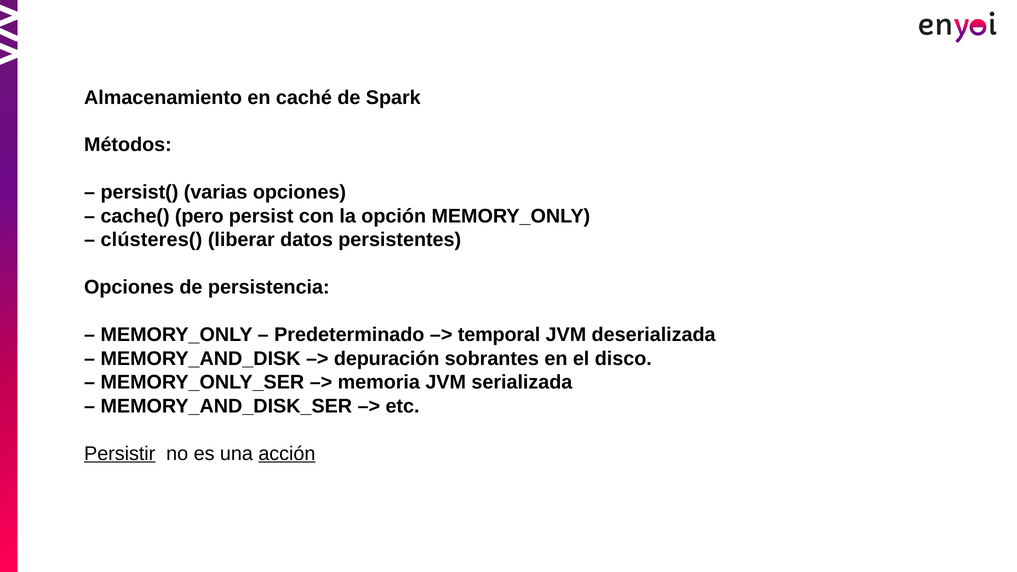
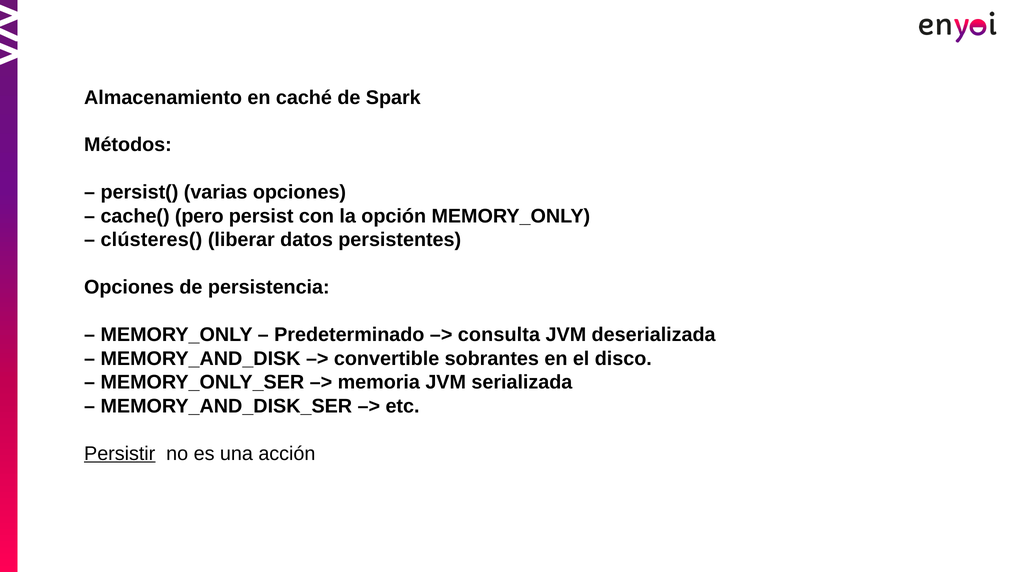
temporal: temporal -> consulta
depuración: depuración -> convertible
acción underline: present -> none
